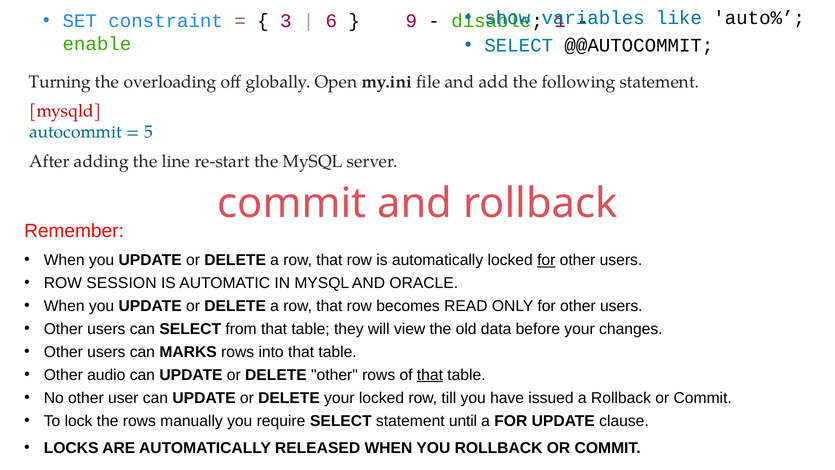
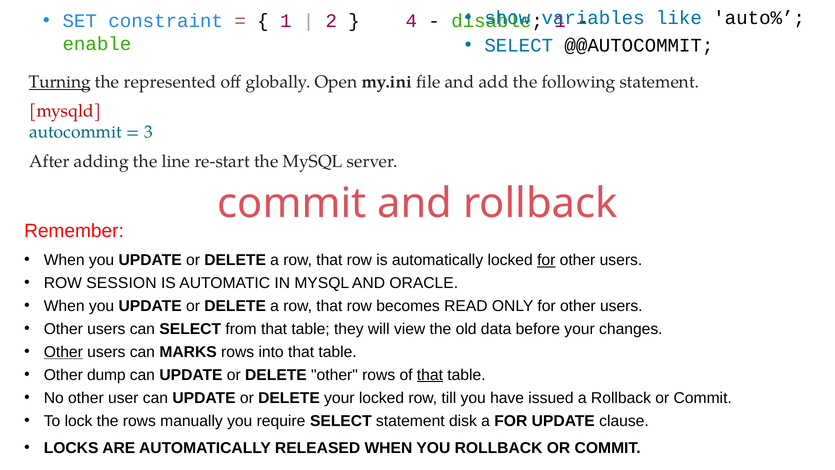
3 at (286, 21): 3 -> 1
6: 6 -> 2
9: 9 -> 4
Turning underline: none -> present
overloading: overloading -> represented
5: 5 -> 3
Other at (63, 352) underline: none -> present
audio: audio -> dump
until: until -> disk
